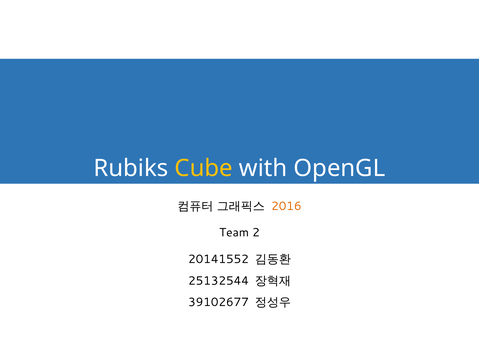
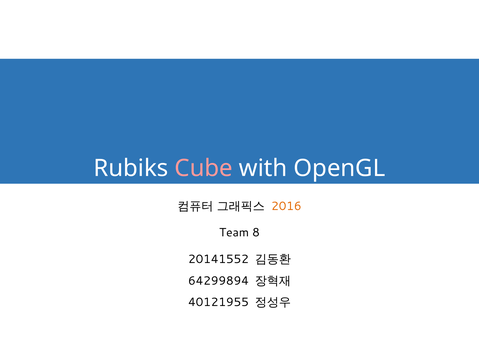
Cube colour: yellow -> pink
2: 2 -> 8
25132544: 25132544 -> 64299894
39102677: 39102677 -> 40121955
